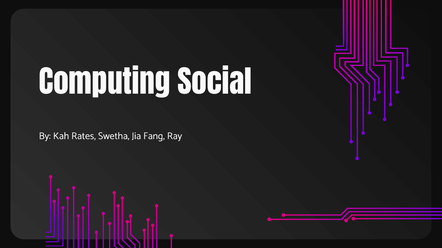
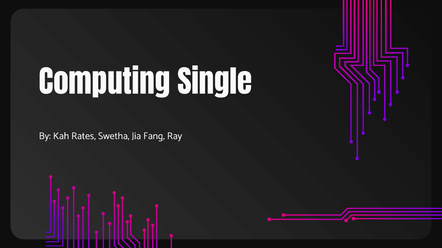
Social: Social -> Single
